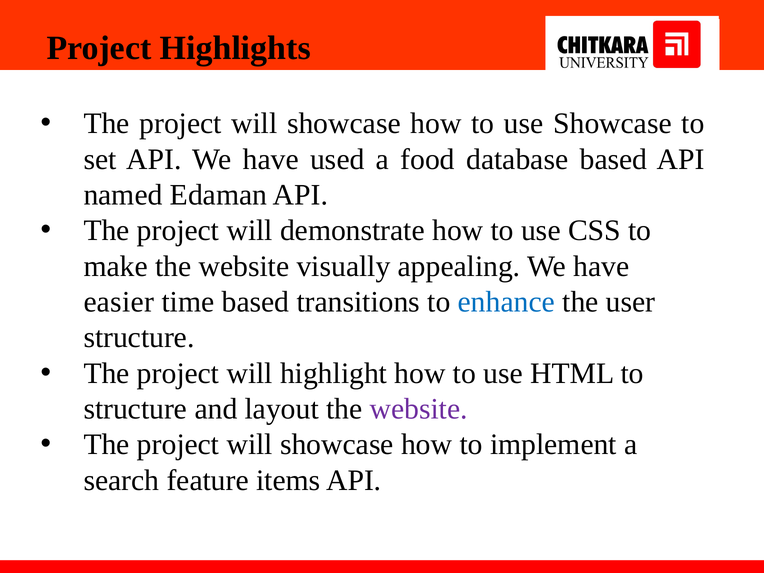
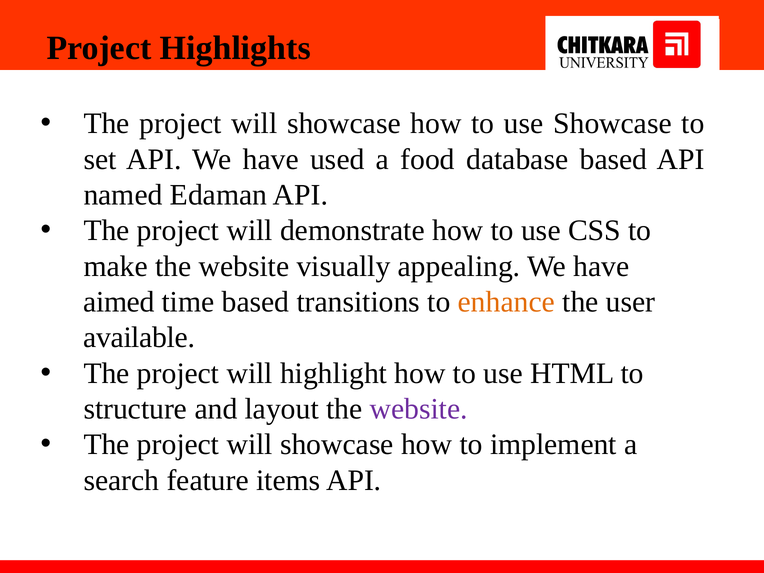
easier: easier -> aimed
enhance colour: blue -> orange
structure at (139, 338): structure -> available
